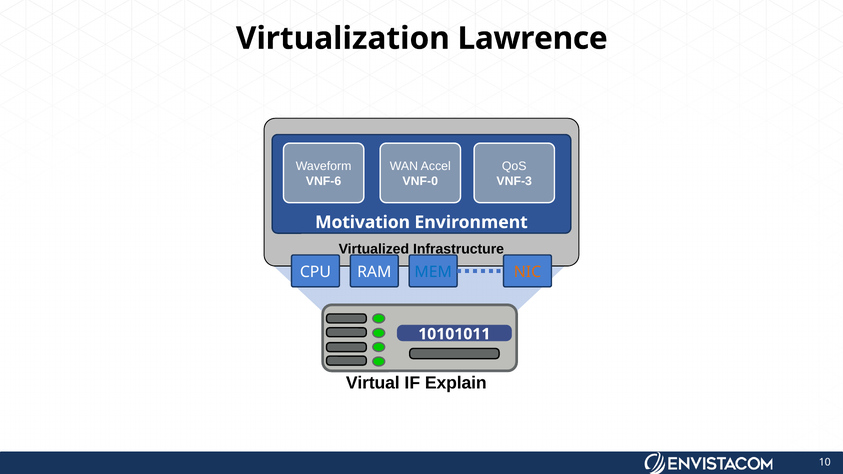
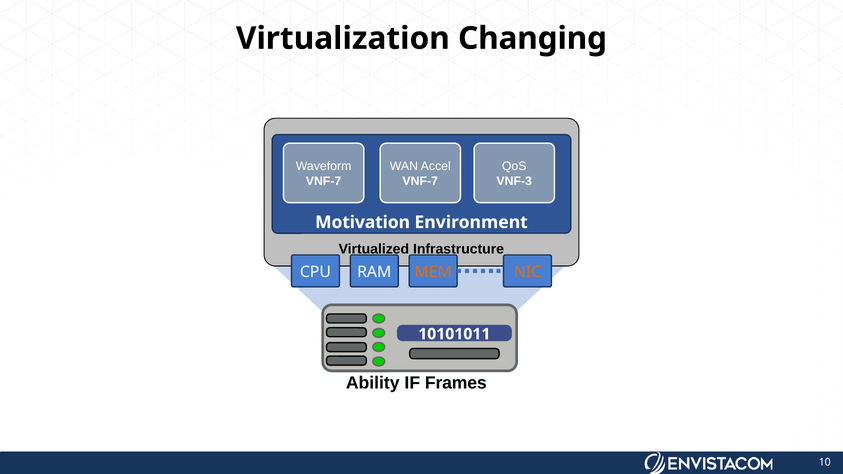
Lawrence: Lawrence -> Changing
VNF-6 at (324, 181): VNF-6 -> VNF-7
VNF-0 at (420, 181): VNF-0 -> VNF-7
MEM colour: blue -> orange
Virtual: Virtual -> Ability
Explain: Explain -> Frames
